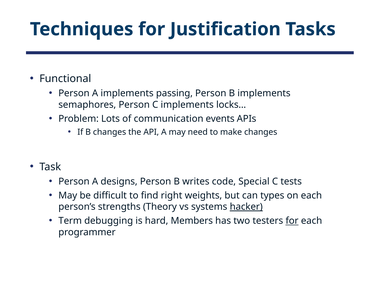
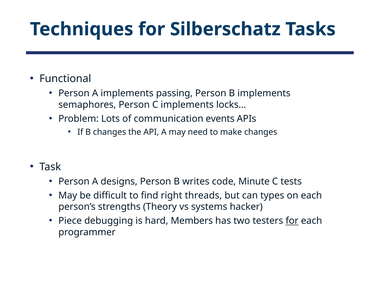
Justification: Justification -> Silberschatz
Special: Special -> Minute
weights: weights -> threads
hacker underline: present -> none
Term: Term -> Piece
